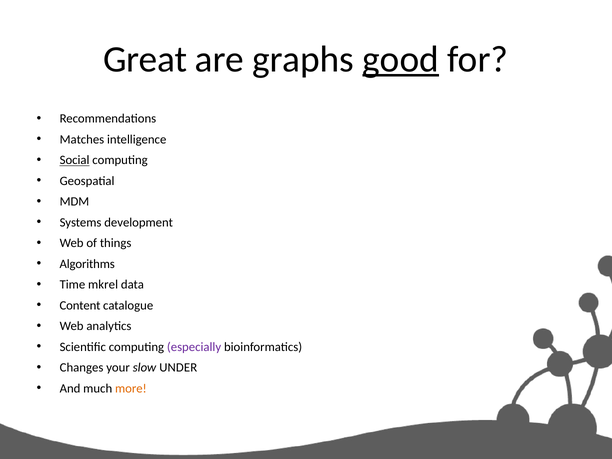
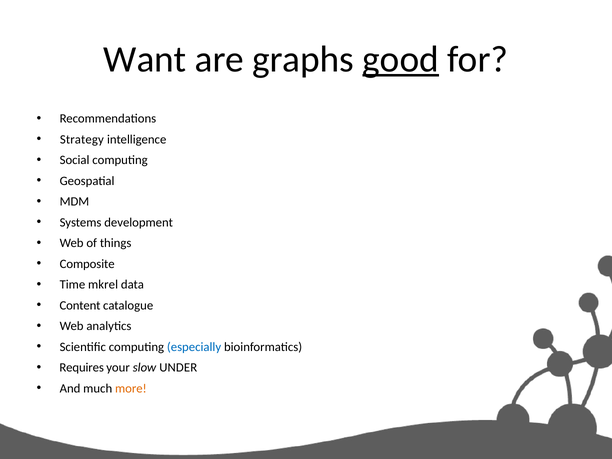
Great: Great -> Want
Matches: Matches -> Strategy
Social underline: present -> none
Algorithms: Algorithms -> Composite
especially colour: purple -> blue
Changes: Changes -> Requires
